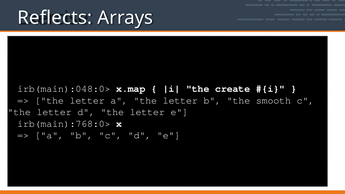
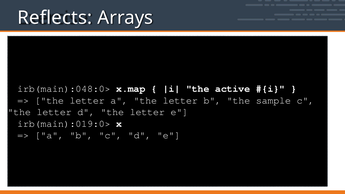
create: create -> active
smooth: smooth -> sample
irb(main):768:0>: irb(main):768:0> -> irb(main):019:0>
